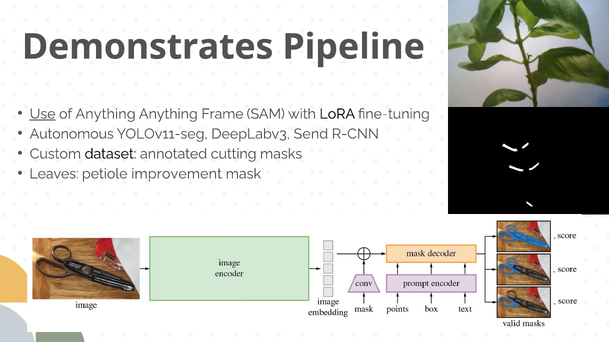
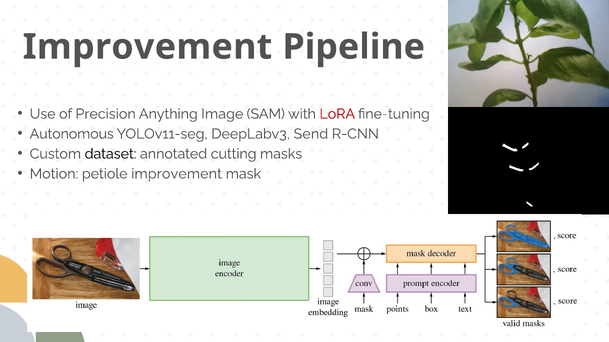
Demonstrates at (148, 47): Demonstrates -> Improvement
Use underline: present -> none
of Anything: Anything -> Precision
Frame: Frame -> Image
LoRA colour: black -> red
Leaves: Leaves -> Motion
